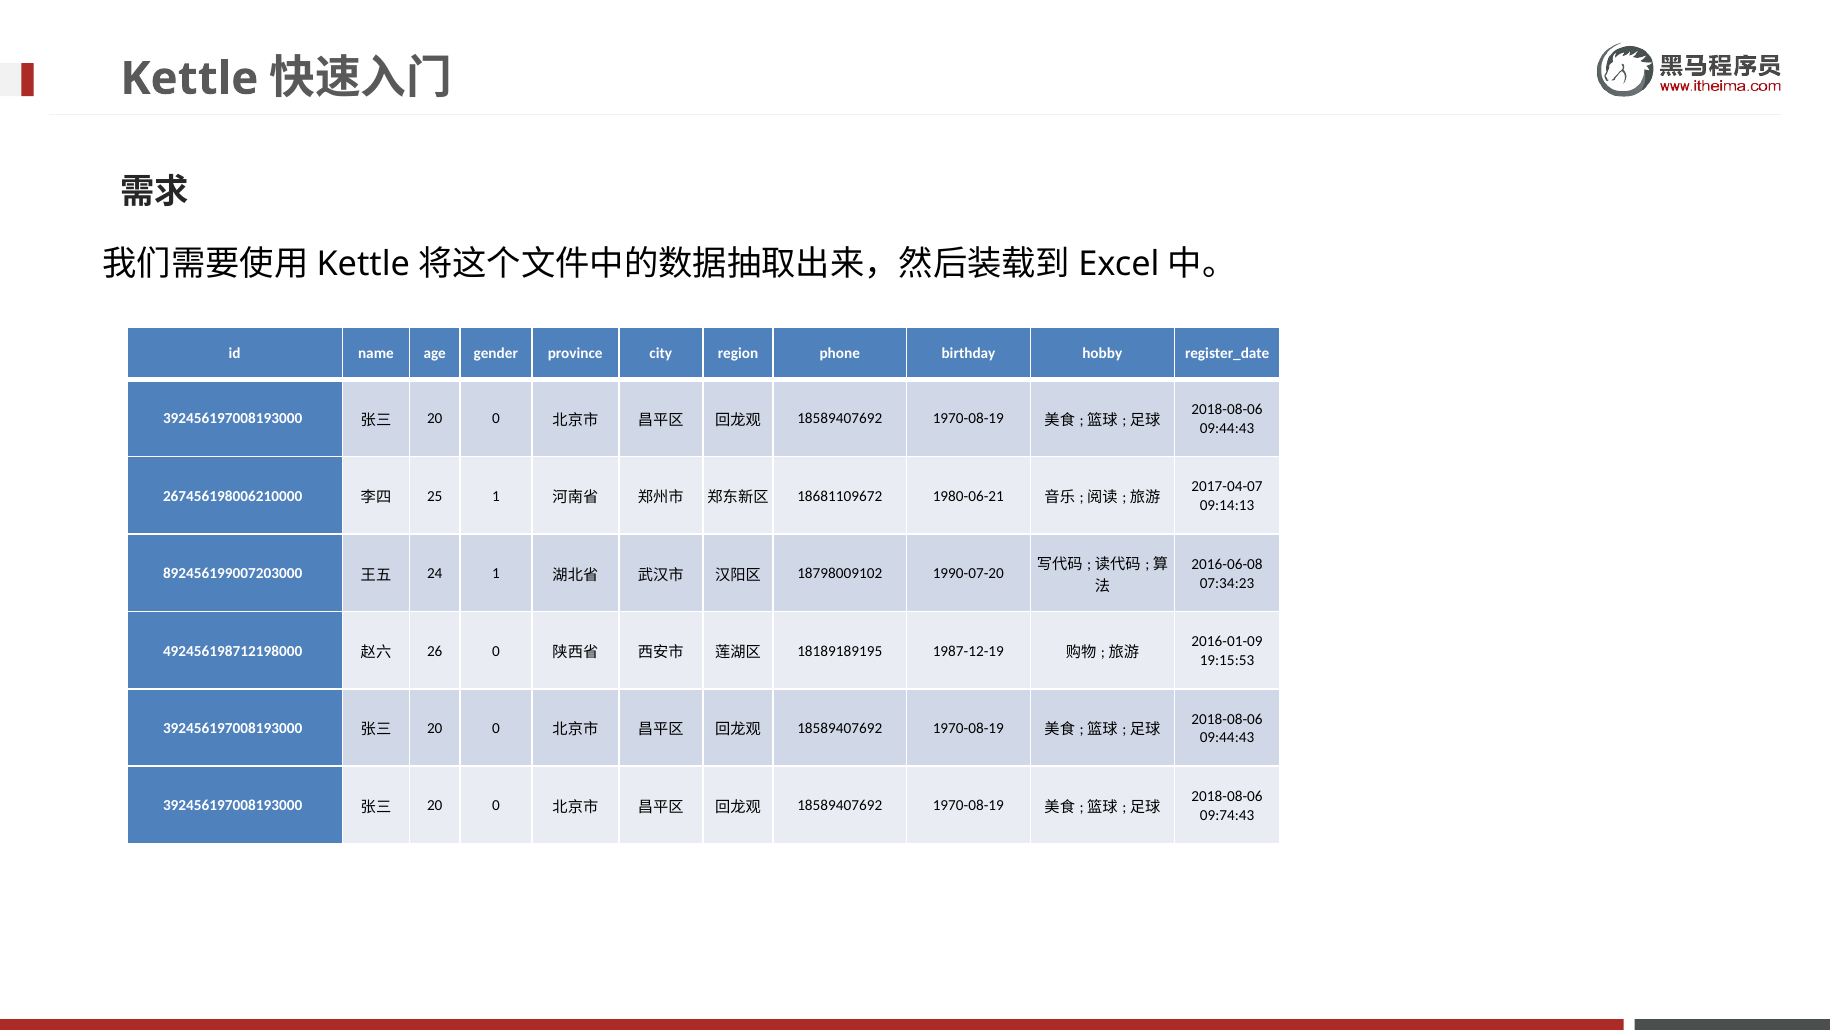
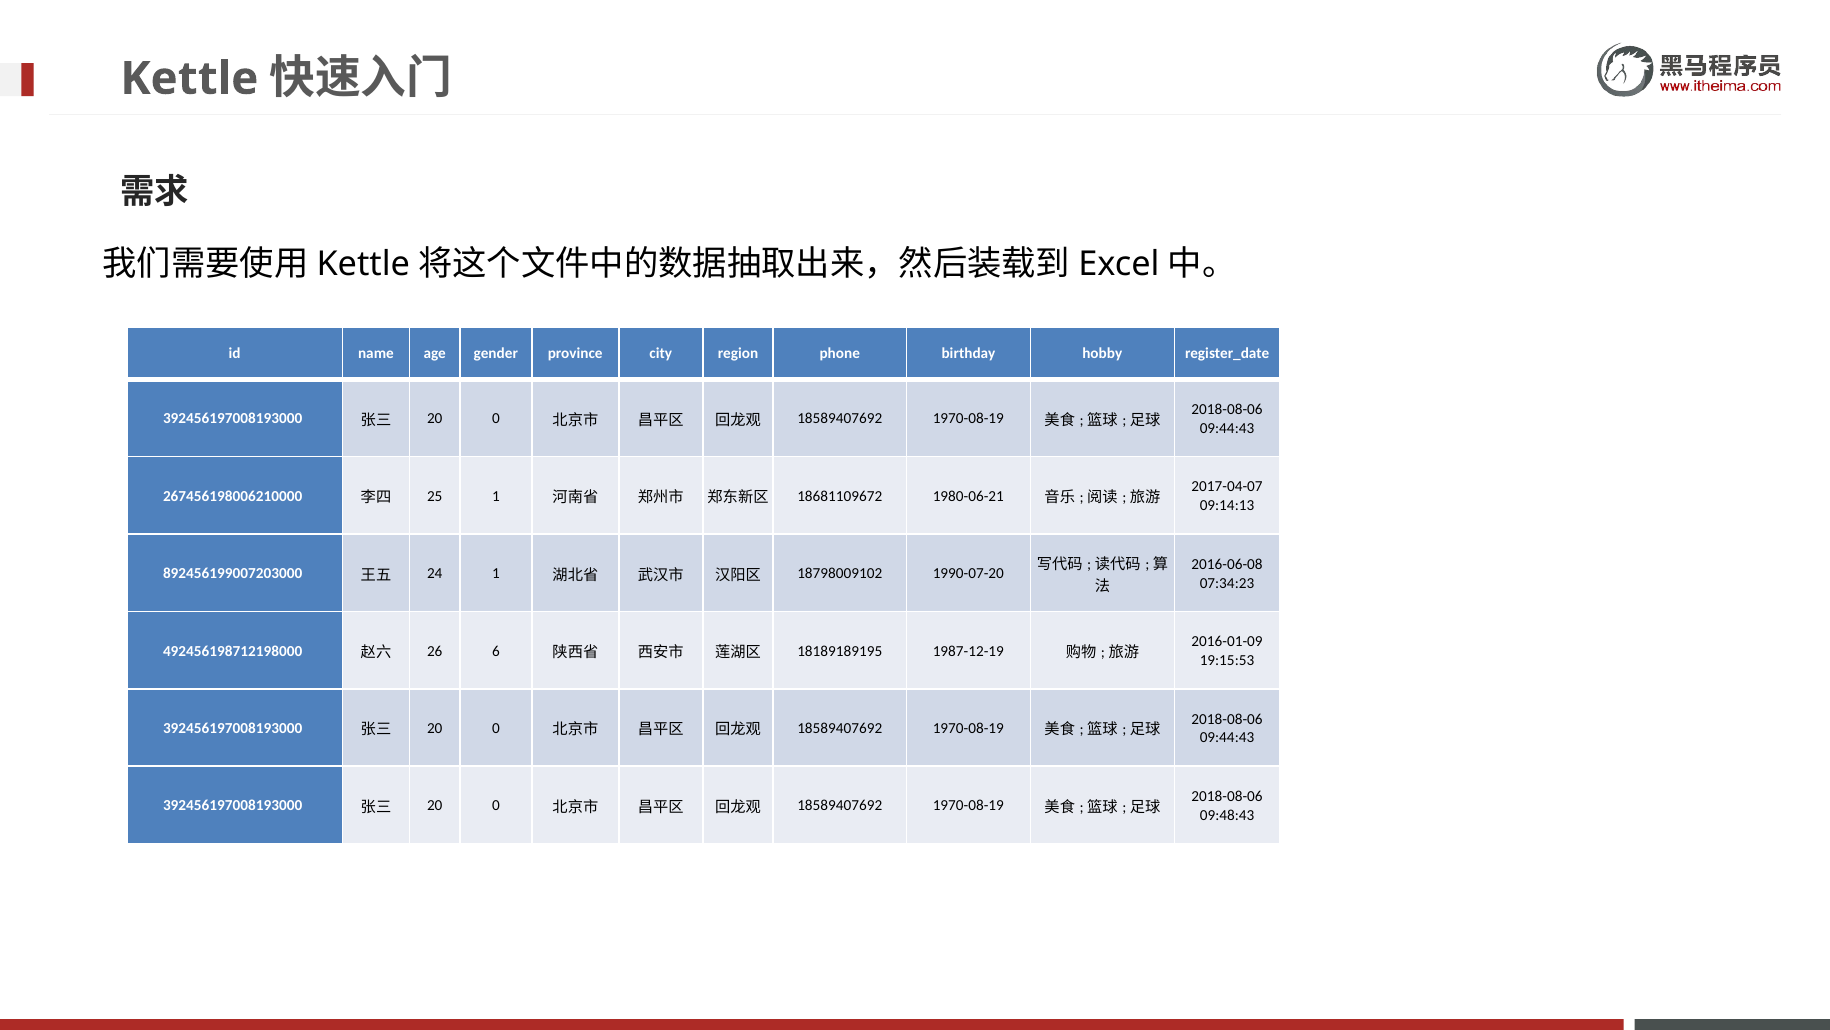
26 0: 0 -> 6
09:74:43: 09:74:43 -> 09:48:43
